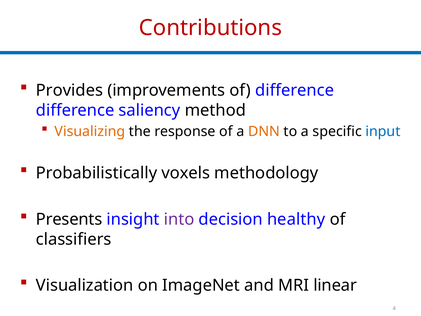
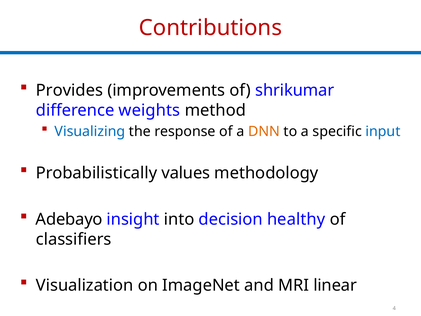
of difference: difference -> shrikumar
saliency: saliency -> weights
Visualizing colour: orange -> blue
voxels: voxels -> values
Presents: Presents -> Adebayo
into colour: purple -> black
